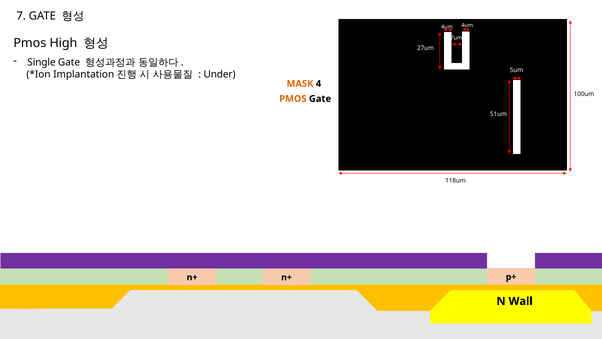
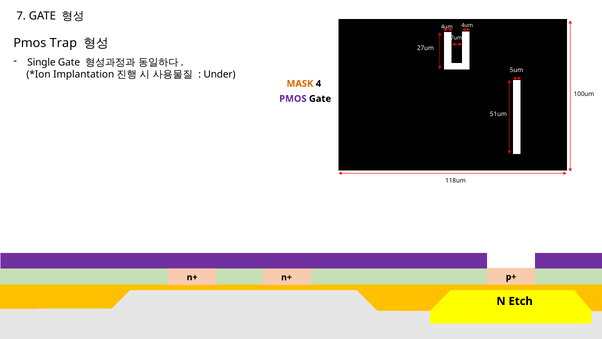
High: High -> Trap
PMOS at (293, 99) colour: orange -> purple
Wall: Wall -> Etch
